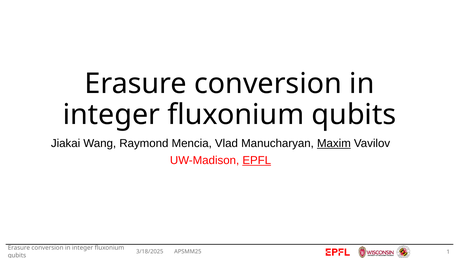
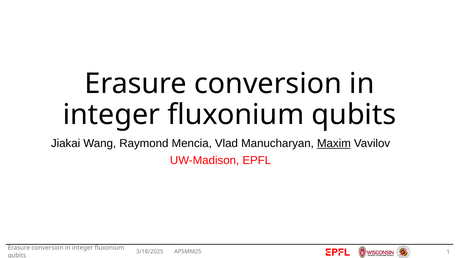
EPFL underline: present -> none
